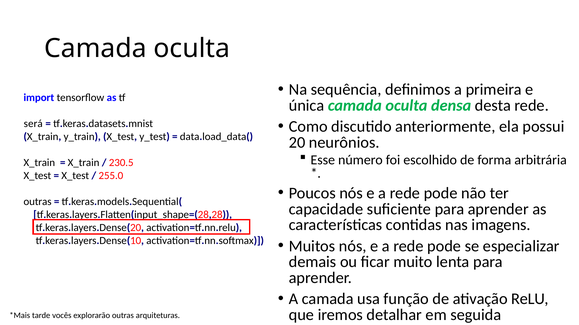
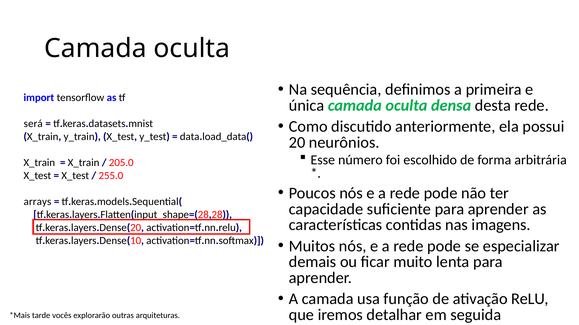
230.5: 230.5 -> 205.0
outras at (38, 202): outras -> arrays
